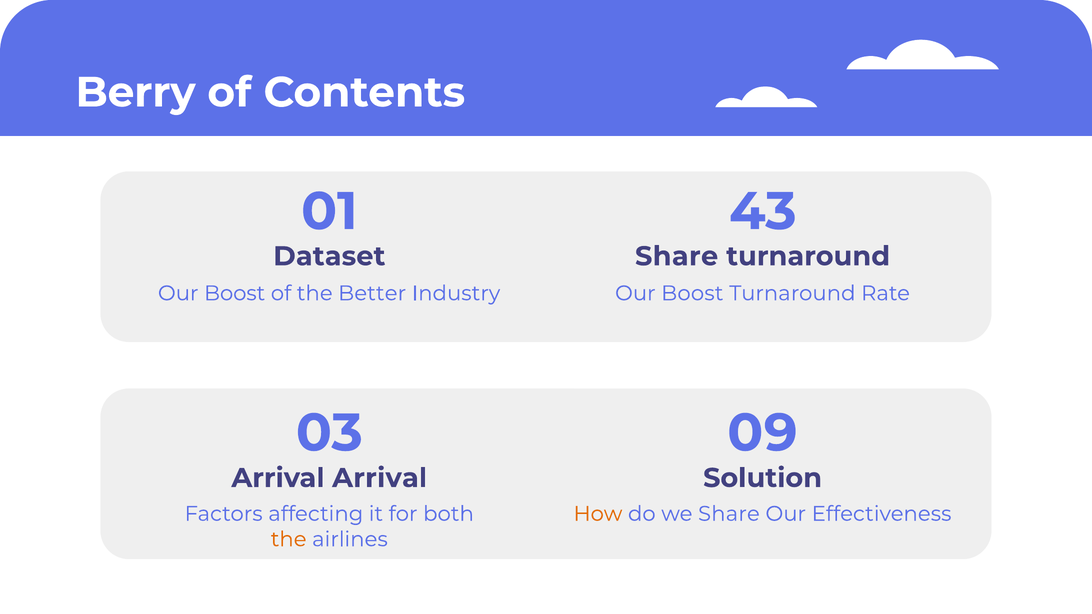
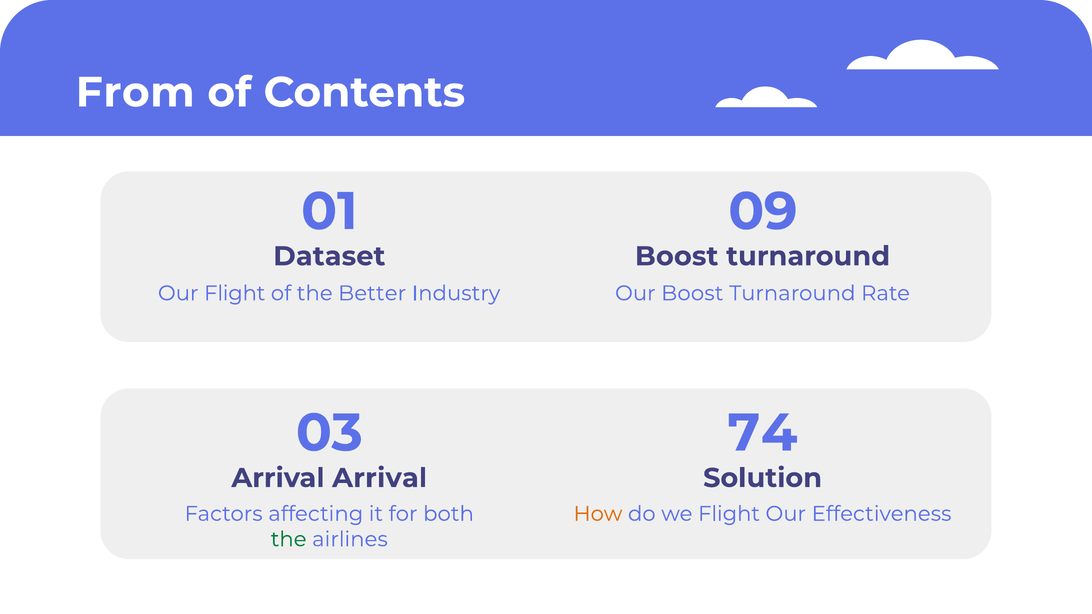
Berry: Berry -> From
43: 43 -> 09
Share at (677, 256): Share -> Boost
Boost at (235, 293): Boost -> Flight
09: 09 -> 74
we Share: Share -> Flight
the at (289, 540) colour: orange -> green
